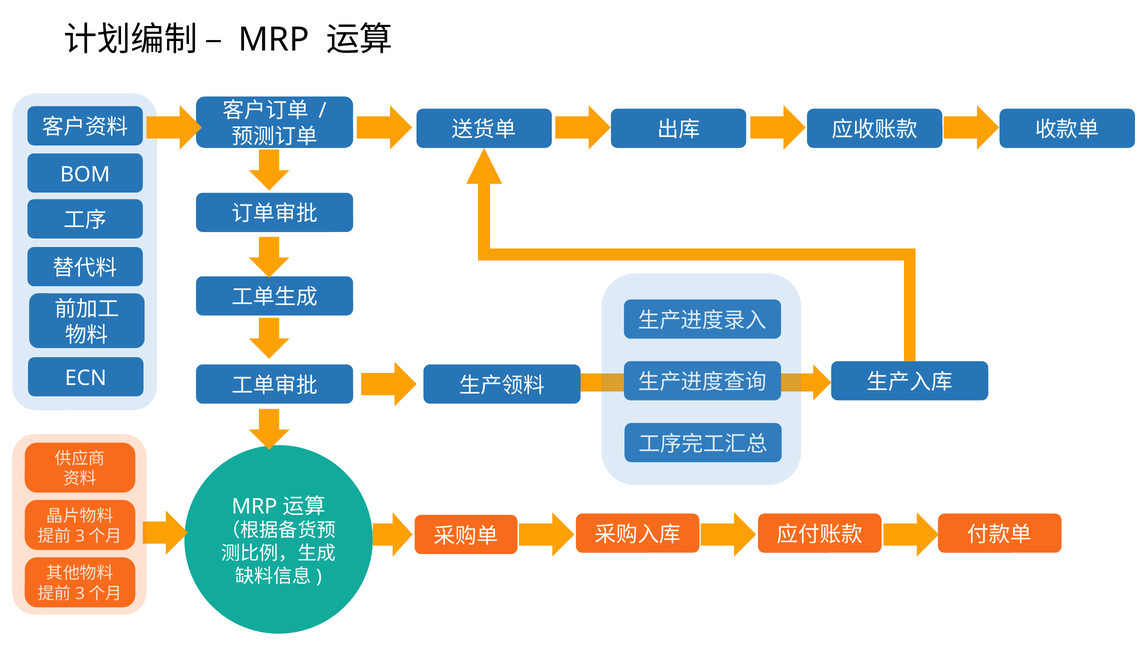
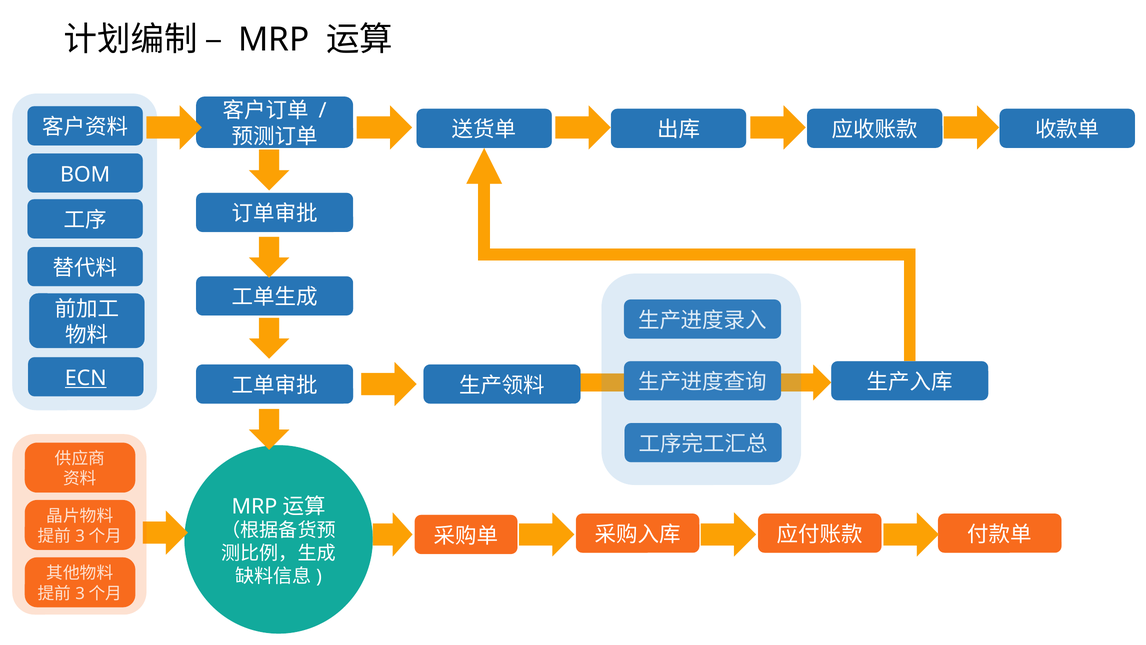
ECN underline: none -> present
